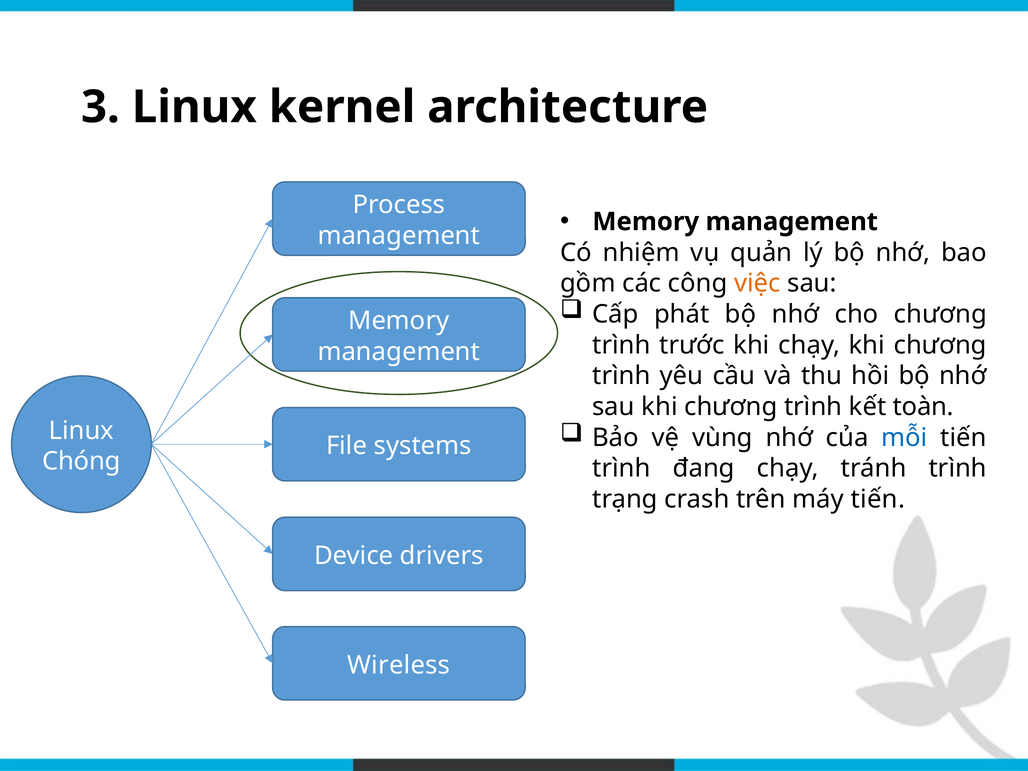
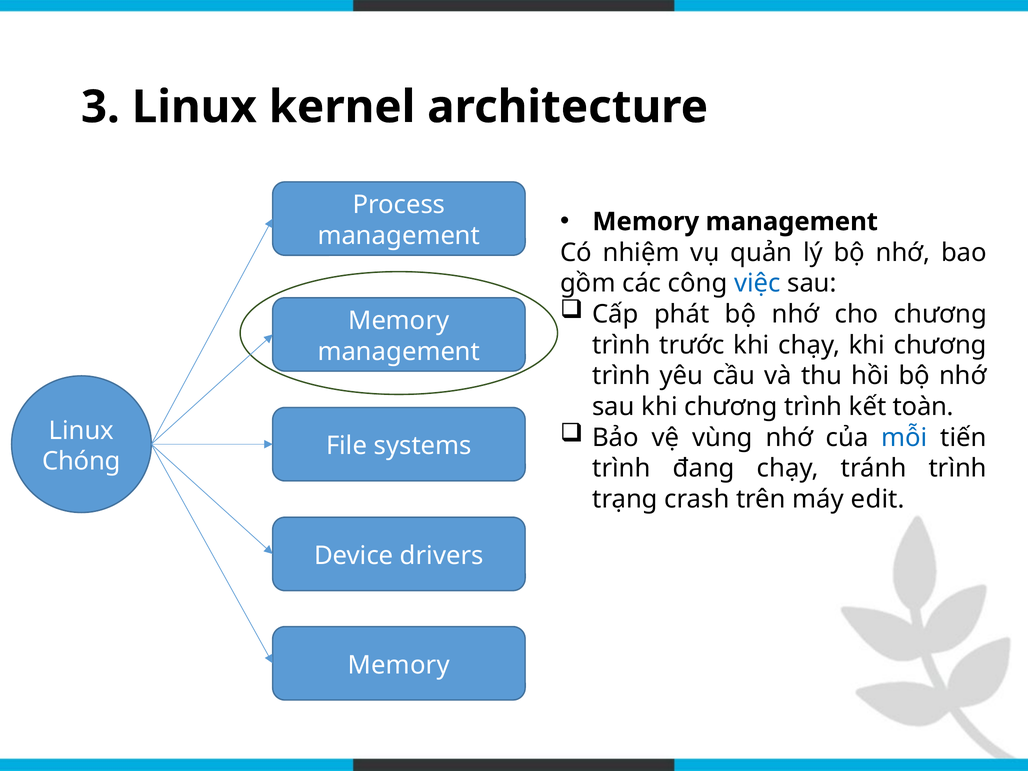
việc colour: orange -> blue
máy tiến: tiến -> edit
Wireless at (399, 665): Wireless -> Memory
